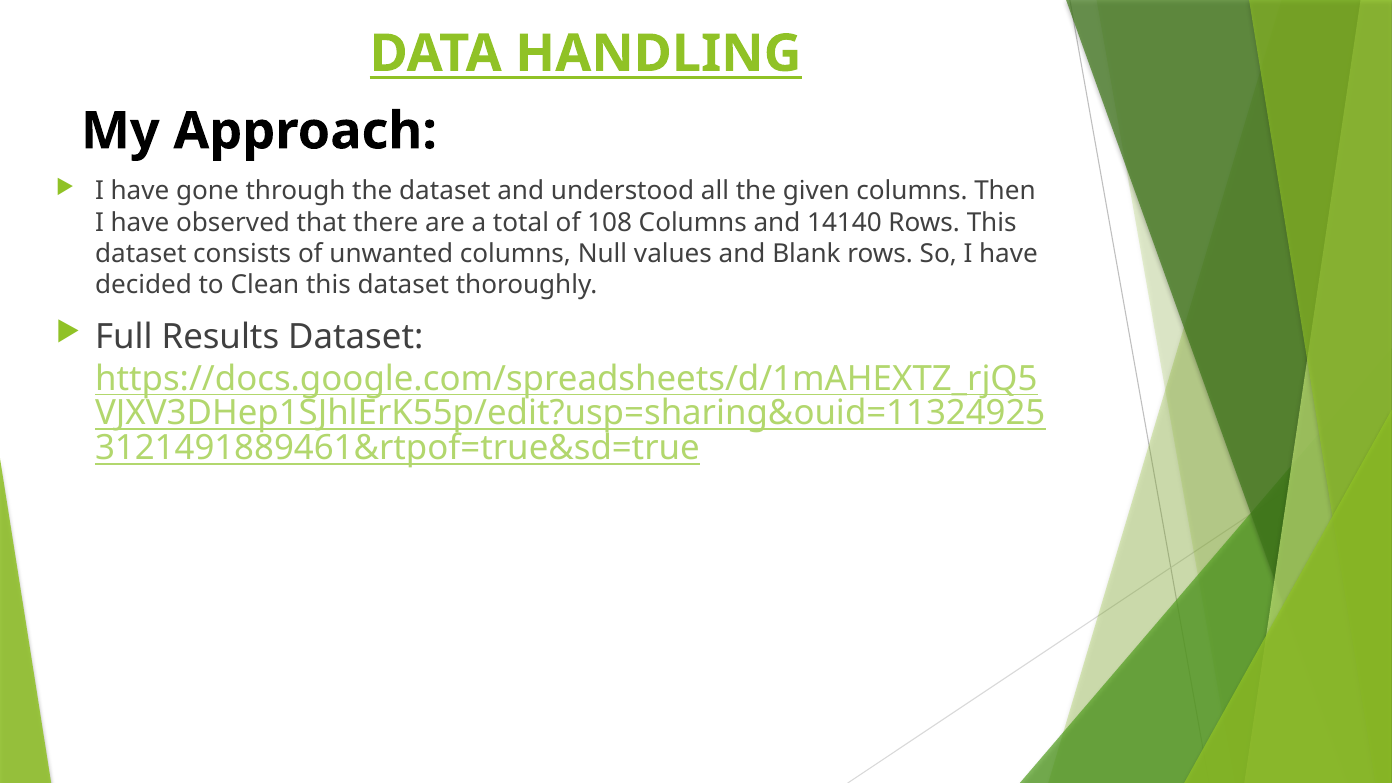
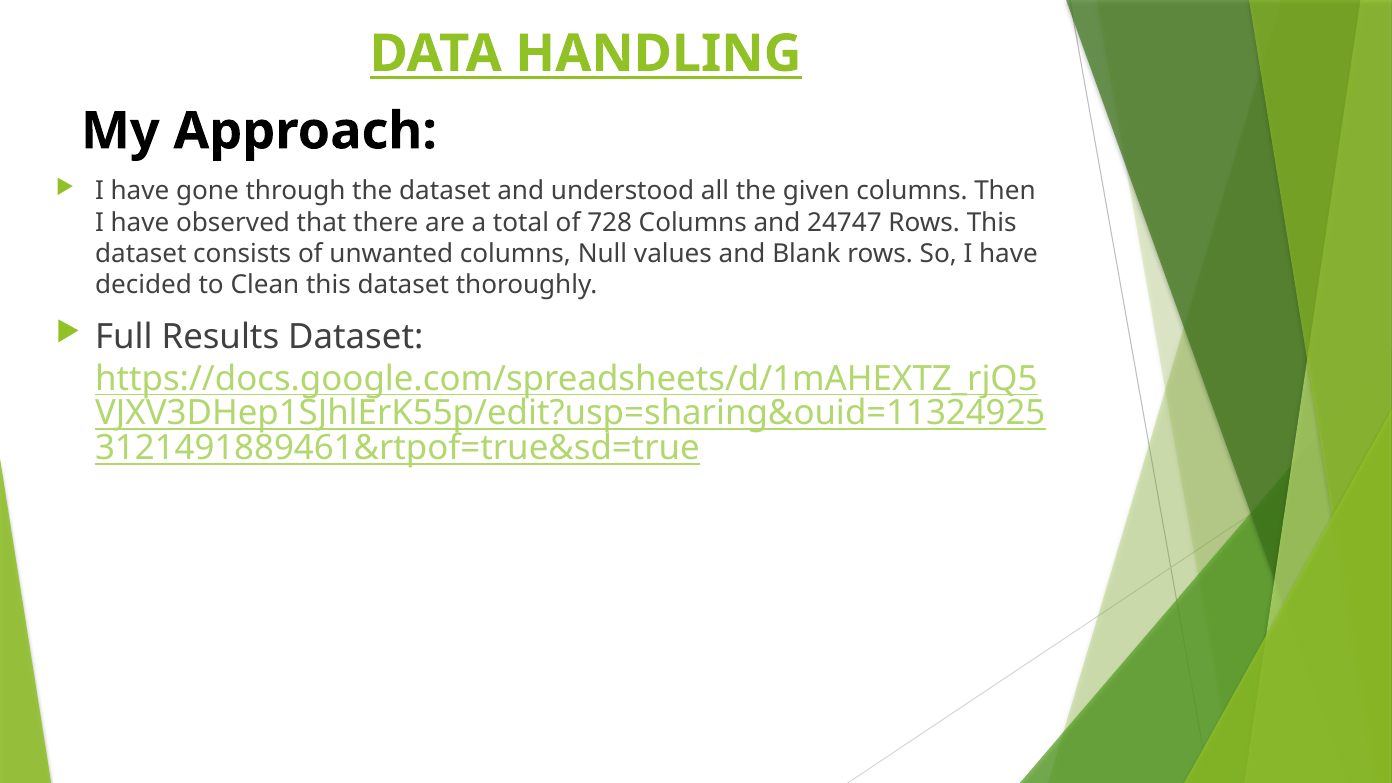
108: 108 -> 728
14140: 14140 -> 24747
